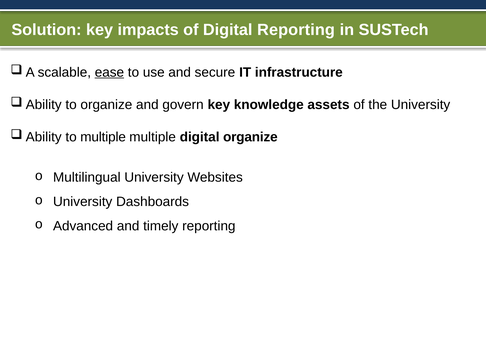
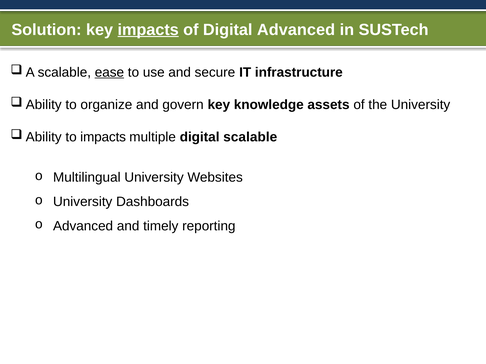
impacts at (148, 30) underline: none -> present
Digital Reporting: Reporting -> Advanced
to multiple: multiple -> impacts
digital organize: organize -> scalable
